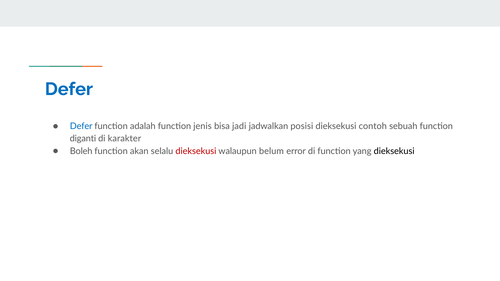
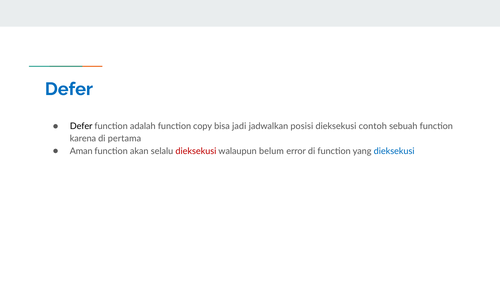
Defer at (81, 126) colour: blue -> black
jenis: jenis -> copy
diganti: diganti -> karena
karakter: karakter -> pertama
Boleh: Boleh -> Aman
dieksekusi at (394, 151) colour: black -> blue
